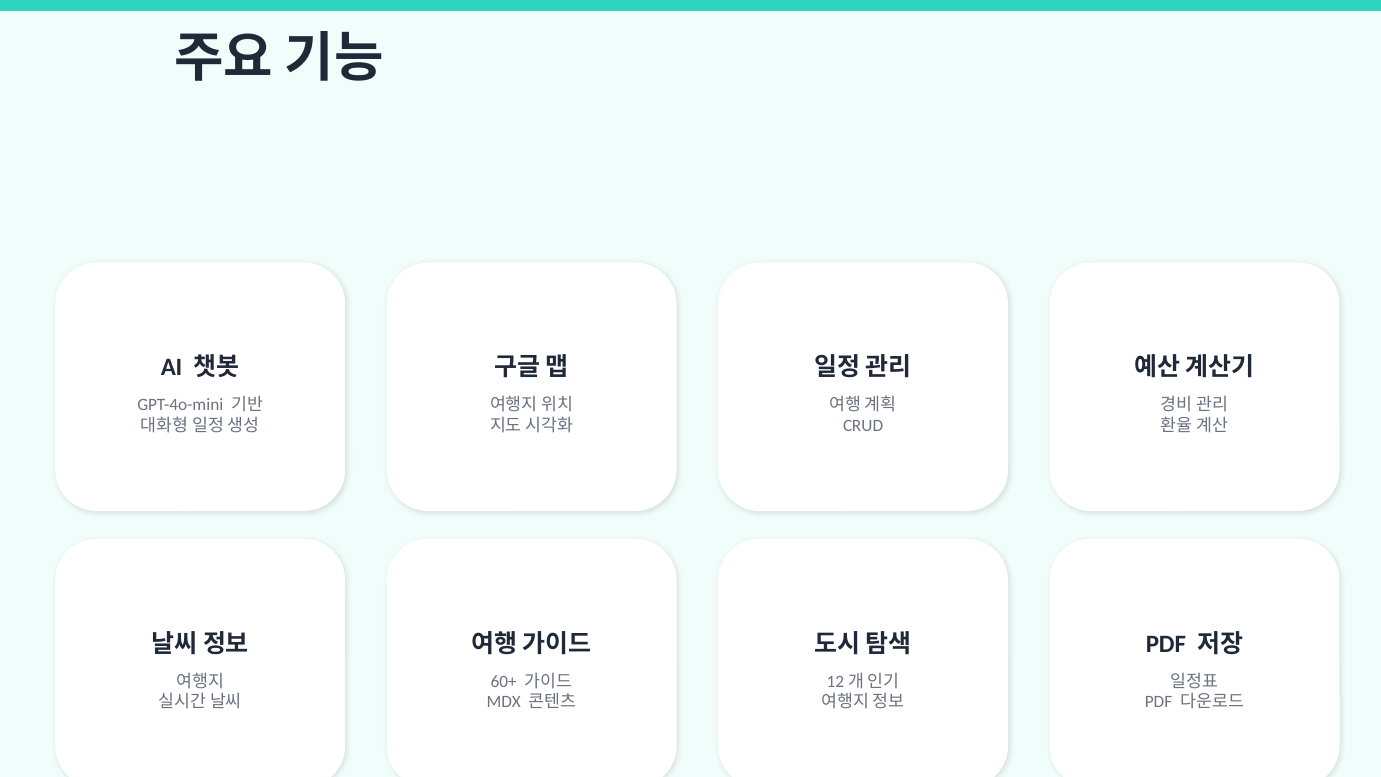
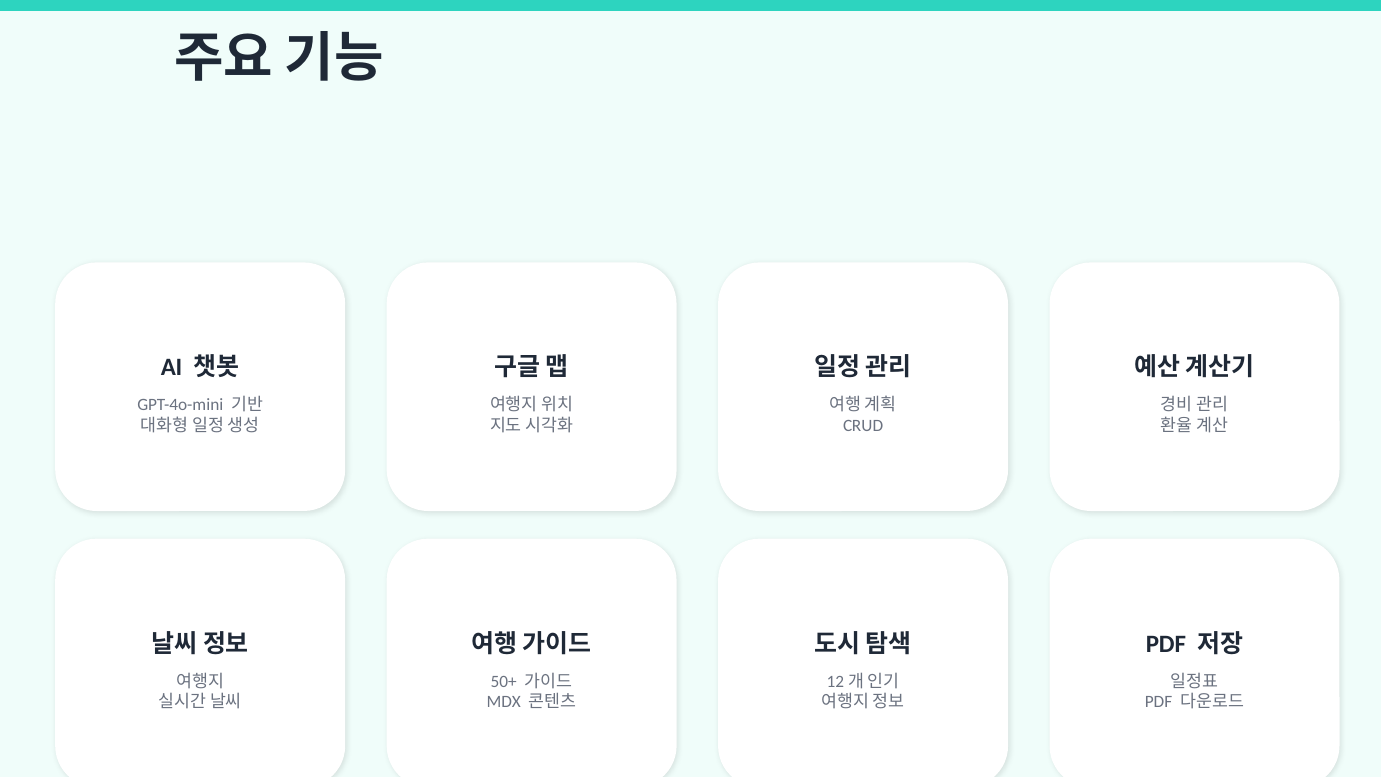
60+: 60+ -> 50+
